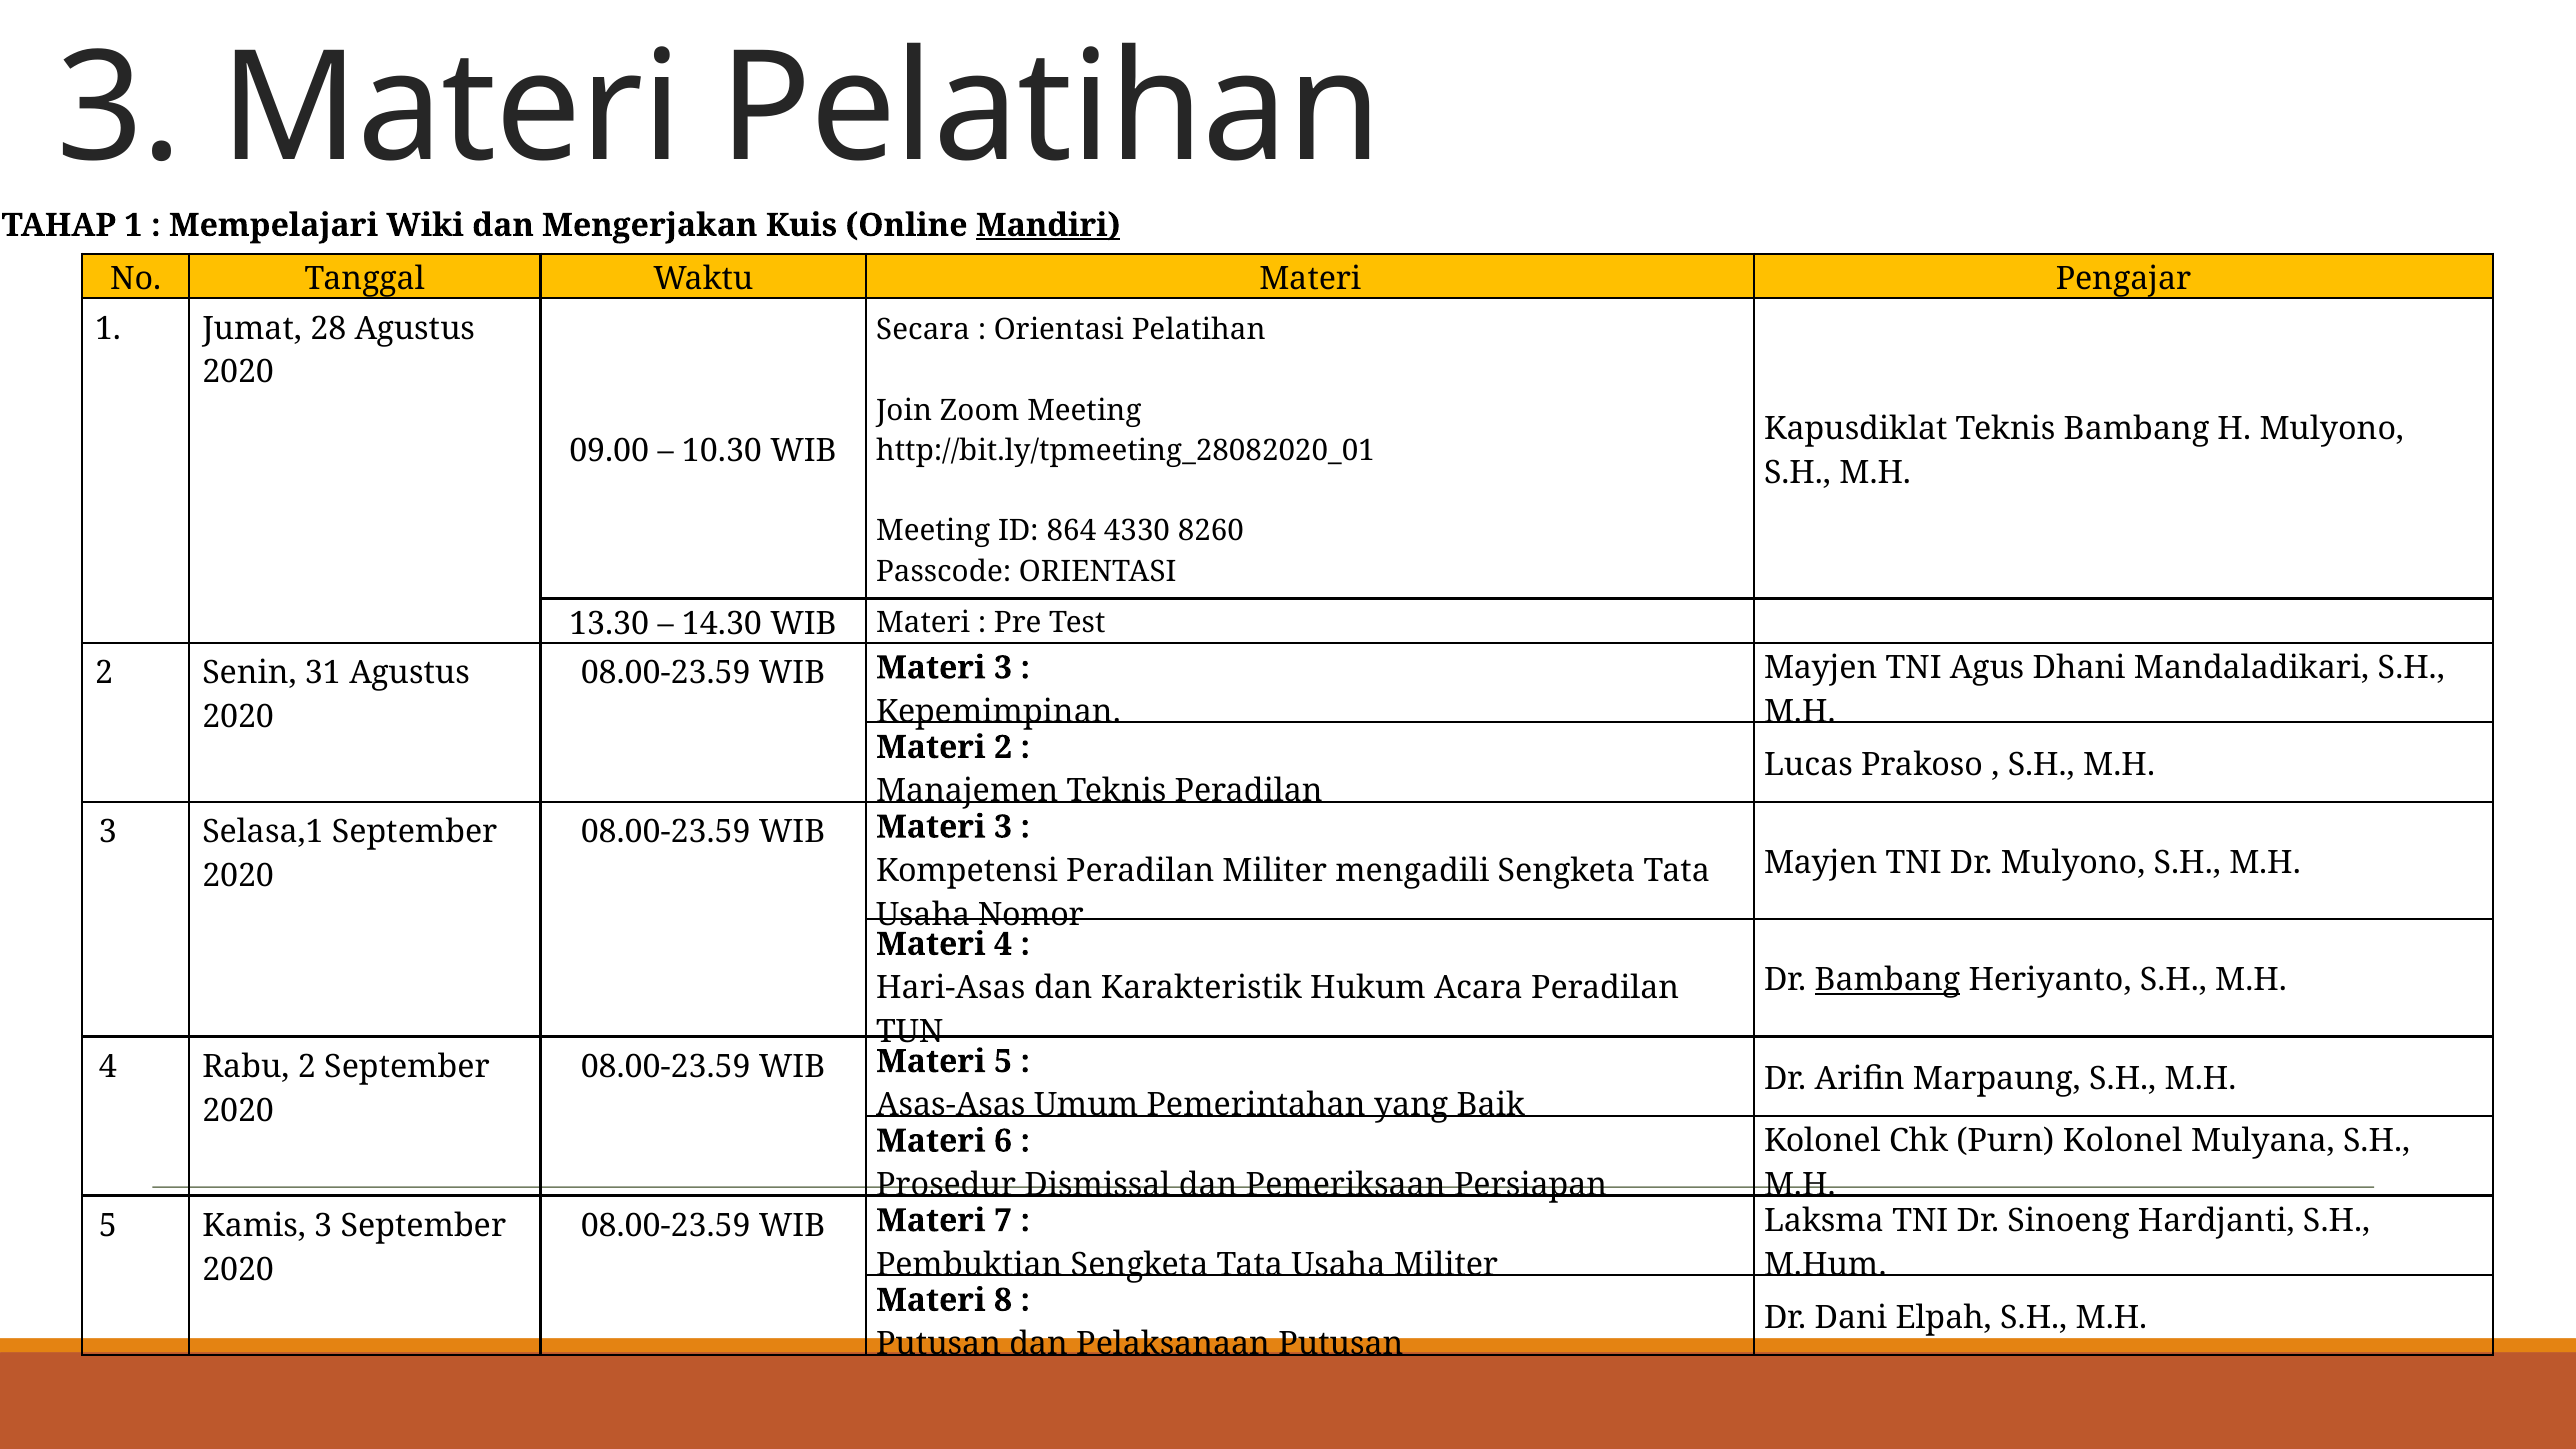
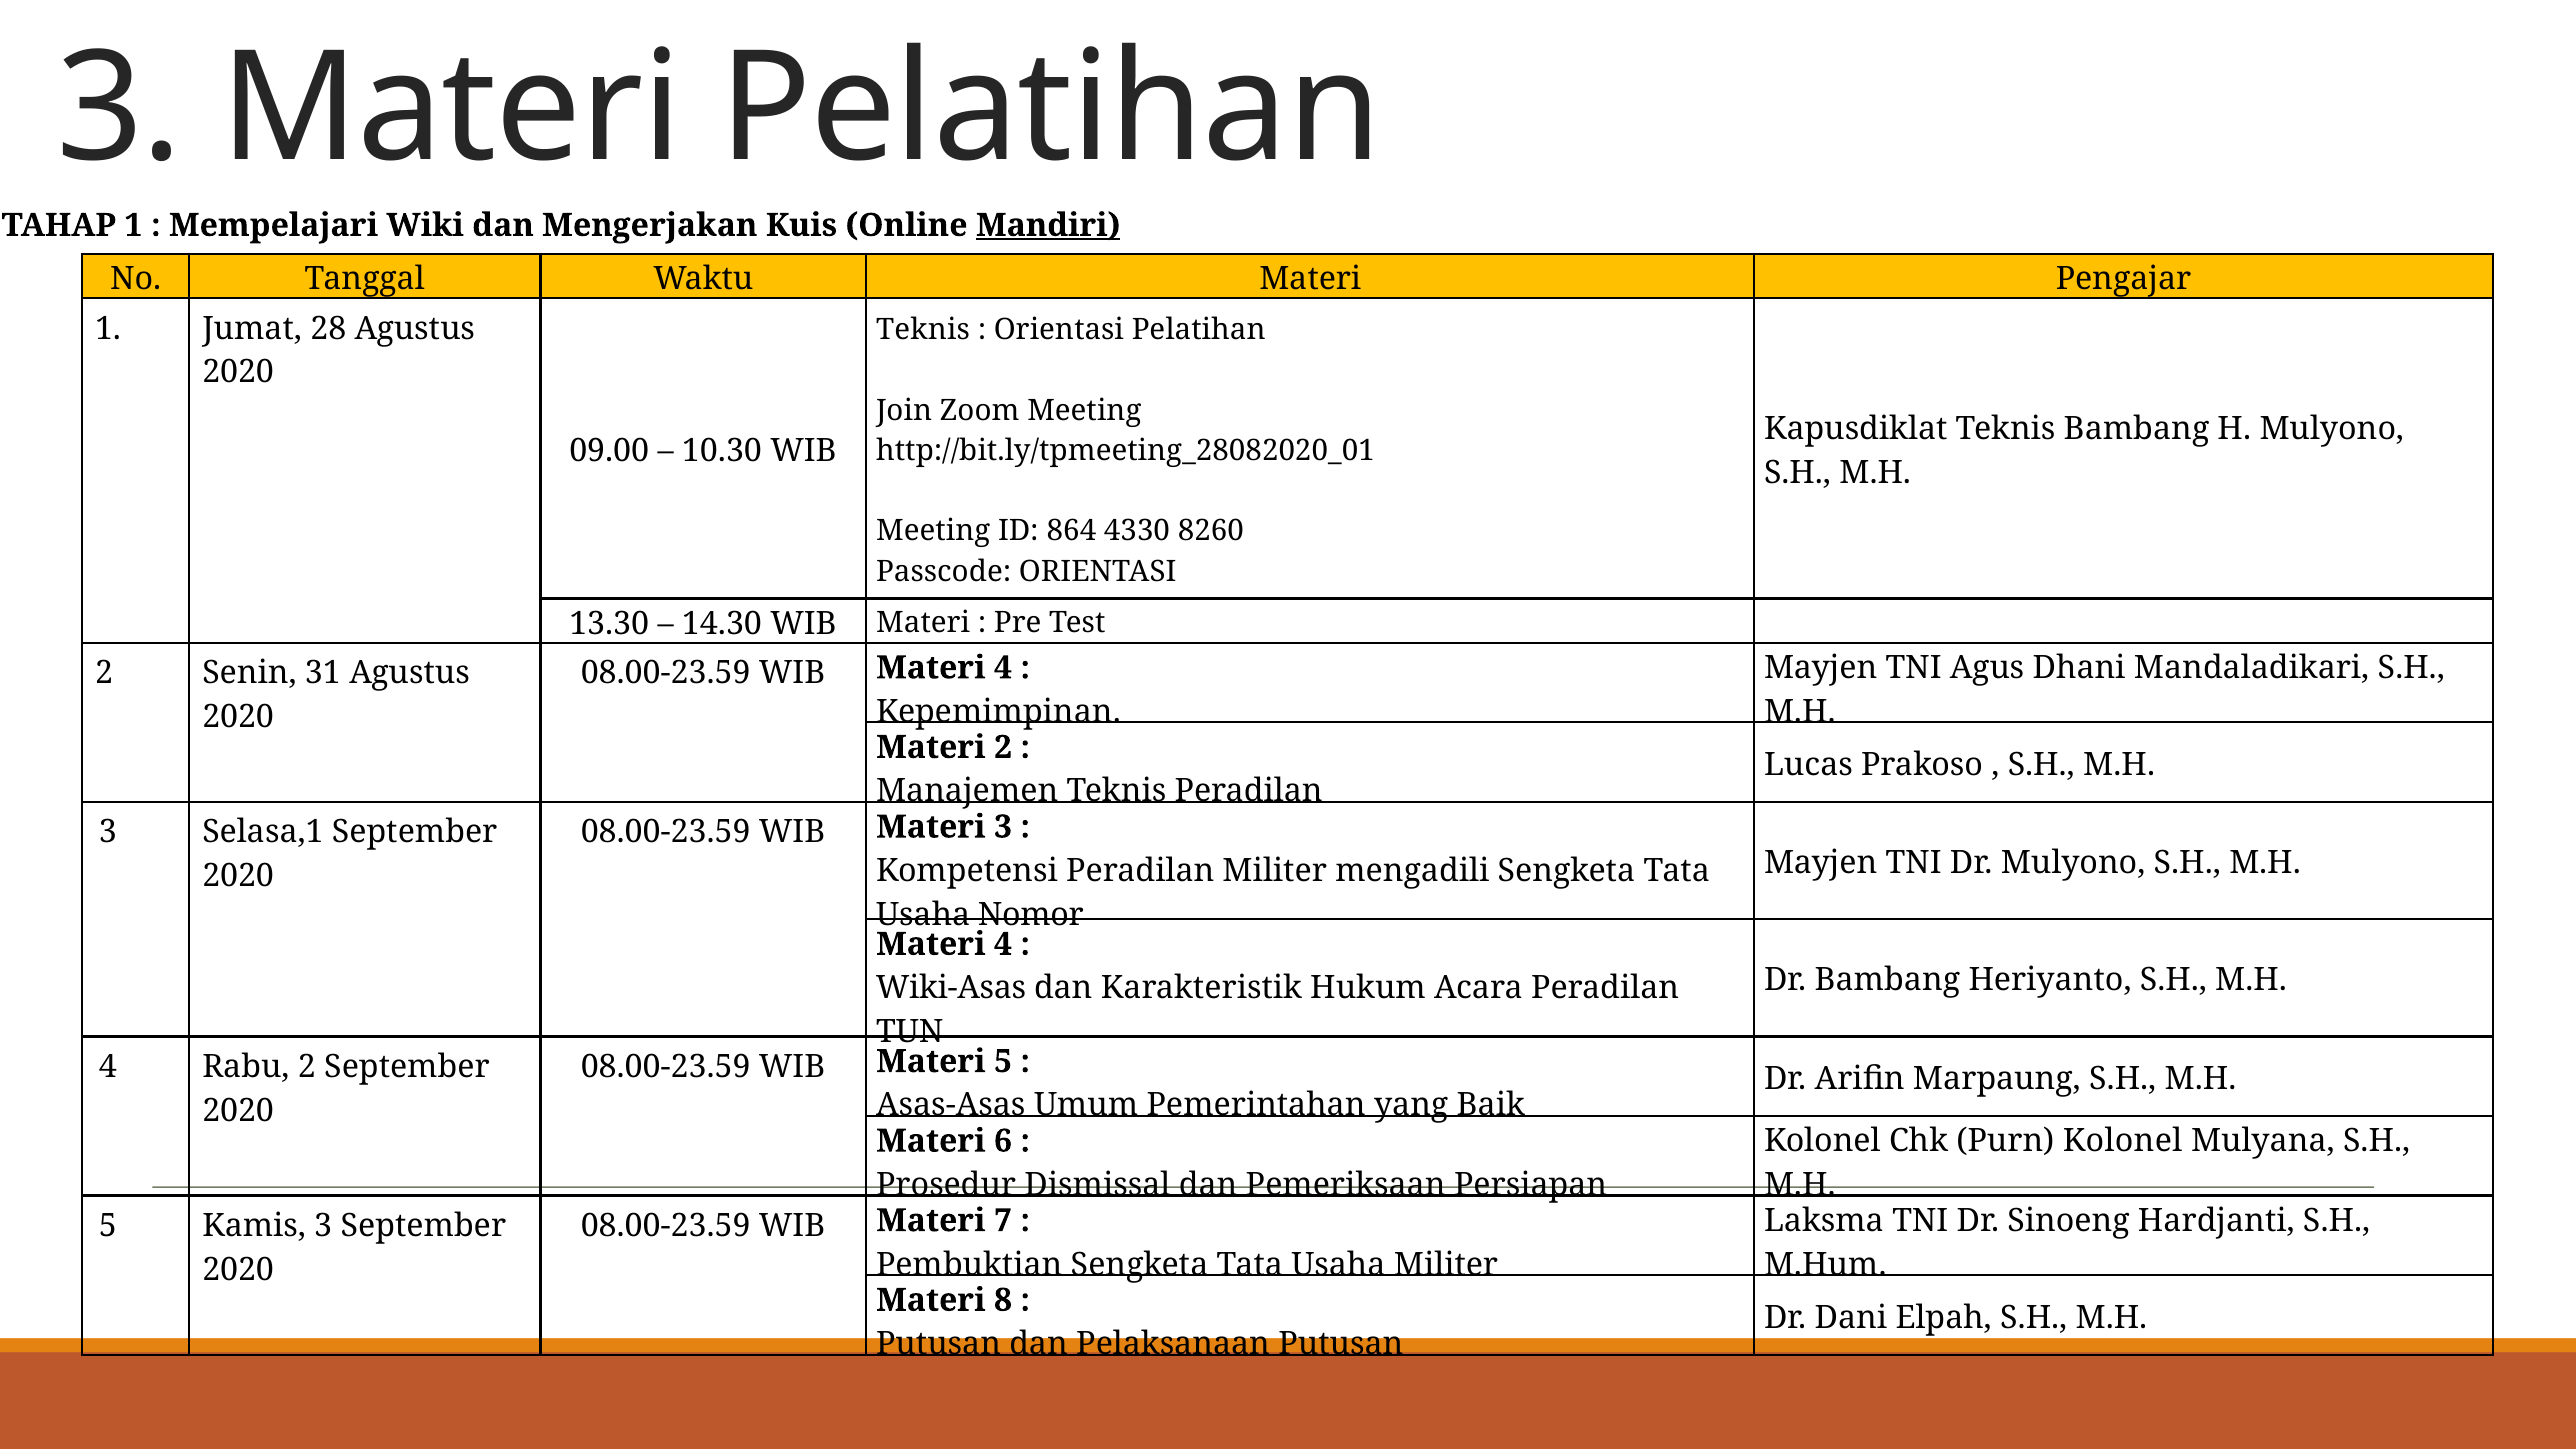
Secara at (923, 330): Secara -> Teknis
3 at (1003, 668): 3 -> 4
Bambang at (1887, 980) underline: present -> none
Hari-Asas: Hari-Asas -> Wiki-Asas
